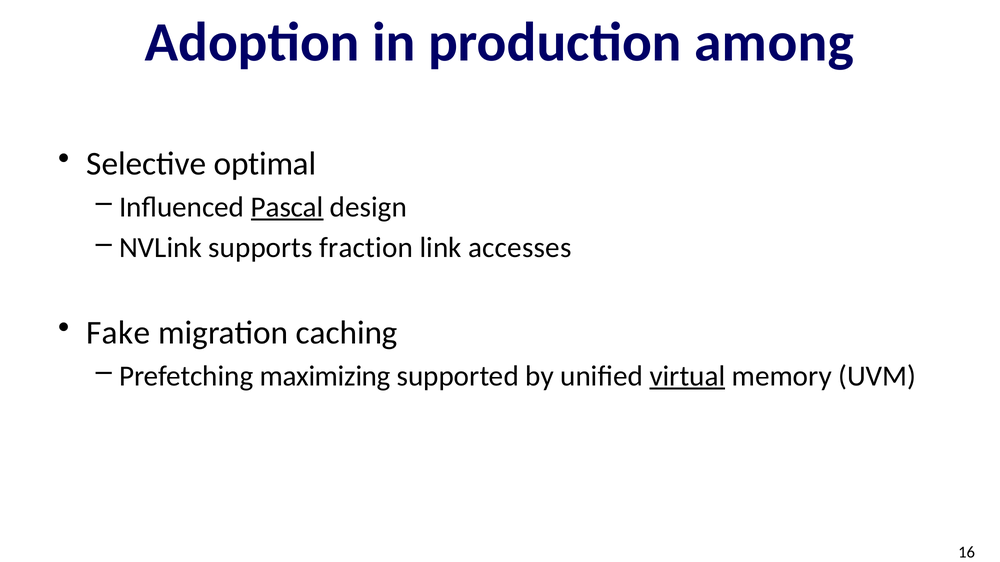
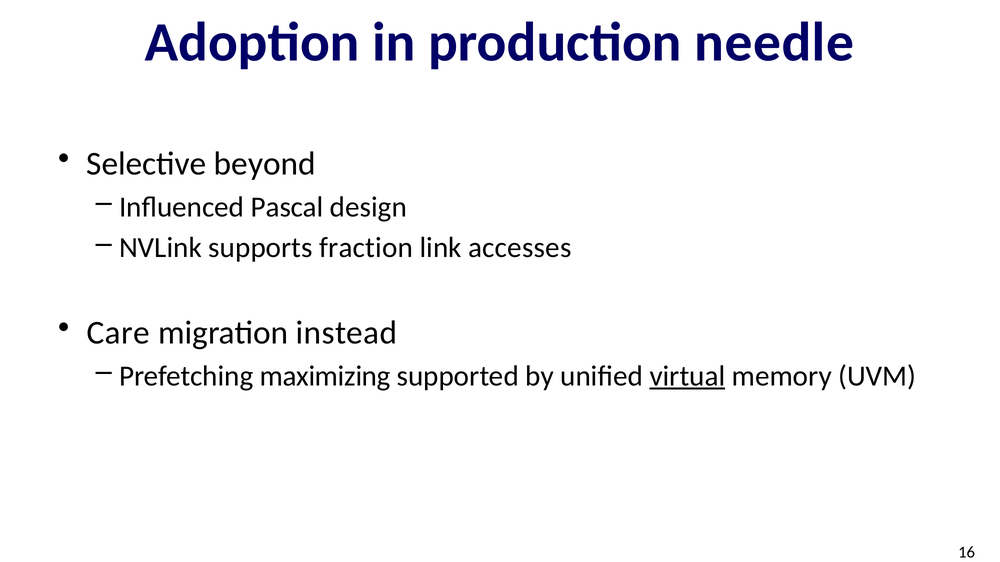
among: among -> needle
optimal: optimal -> beyond
Pascal underline: present -> none
Fake: Fake -> Care
caching: caching -> instead
